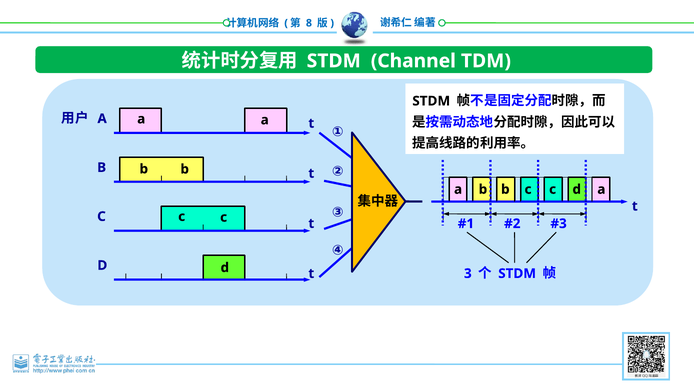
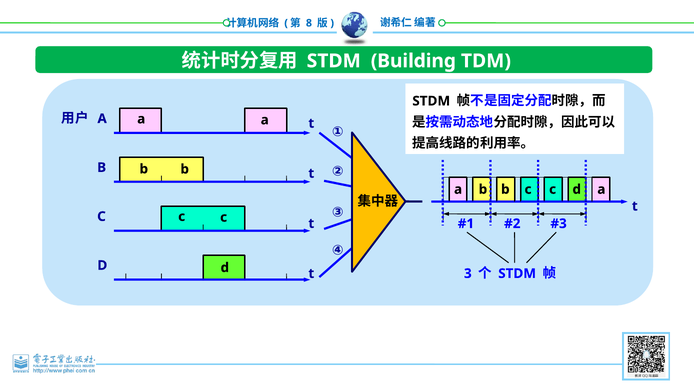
Channel: Channel -> Building
